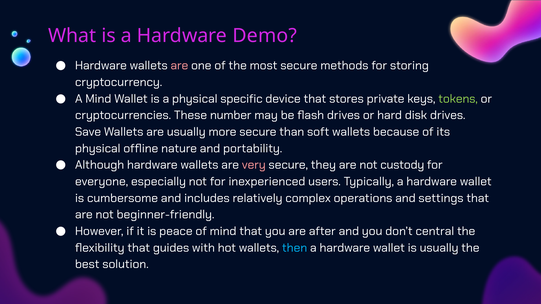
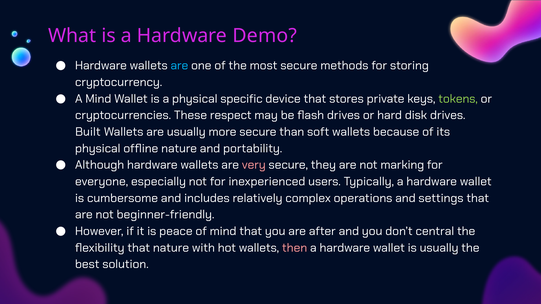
are at (179, 66) colour: pink -> light blue
number: number -> respect
Save: Save -> Built
custody: custody -> marking
that guides: guides -> nature
then colour: light blue -> pink
